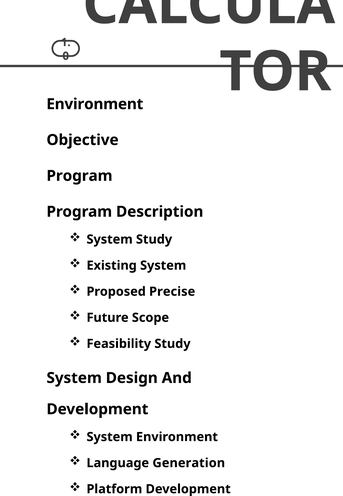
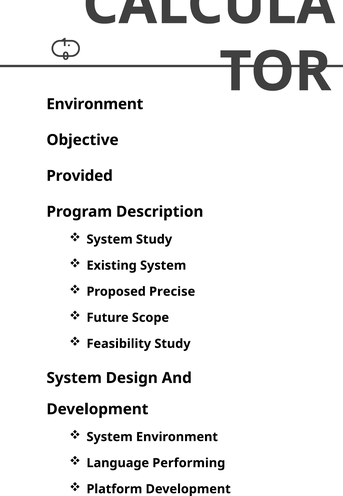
Program at (79, 176): Program -> Provided
Generation: Generation -> Performing
